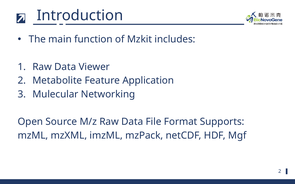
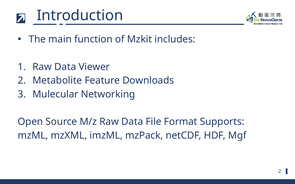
Application: Application -> Downloads
